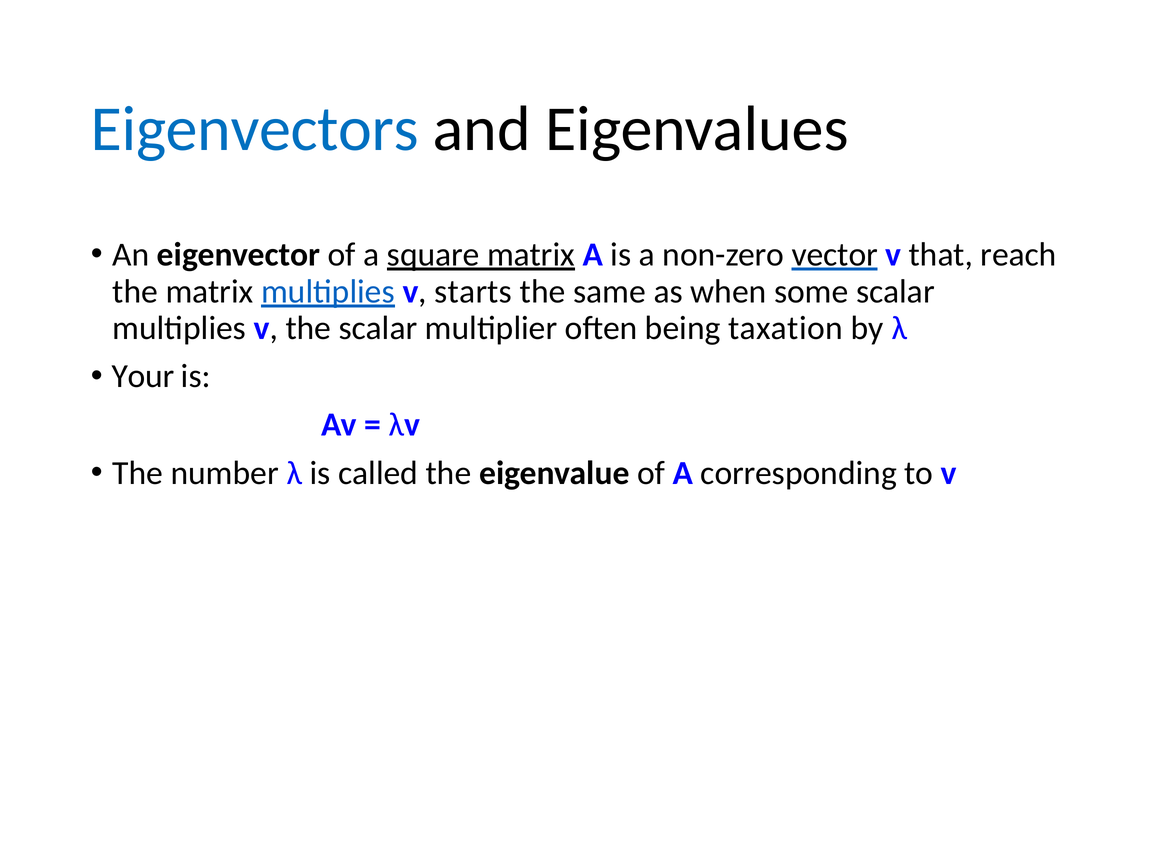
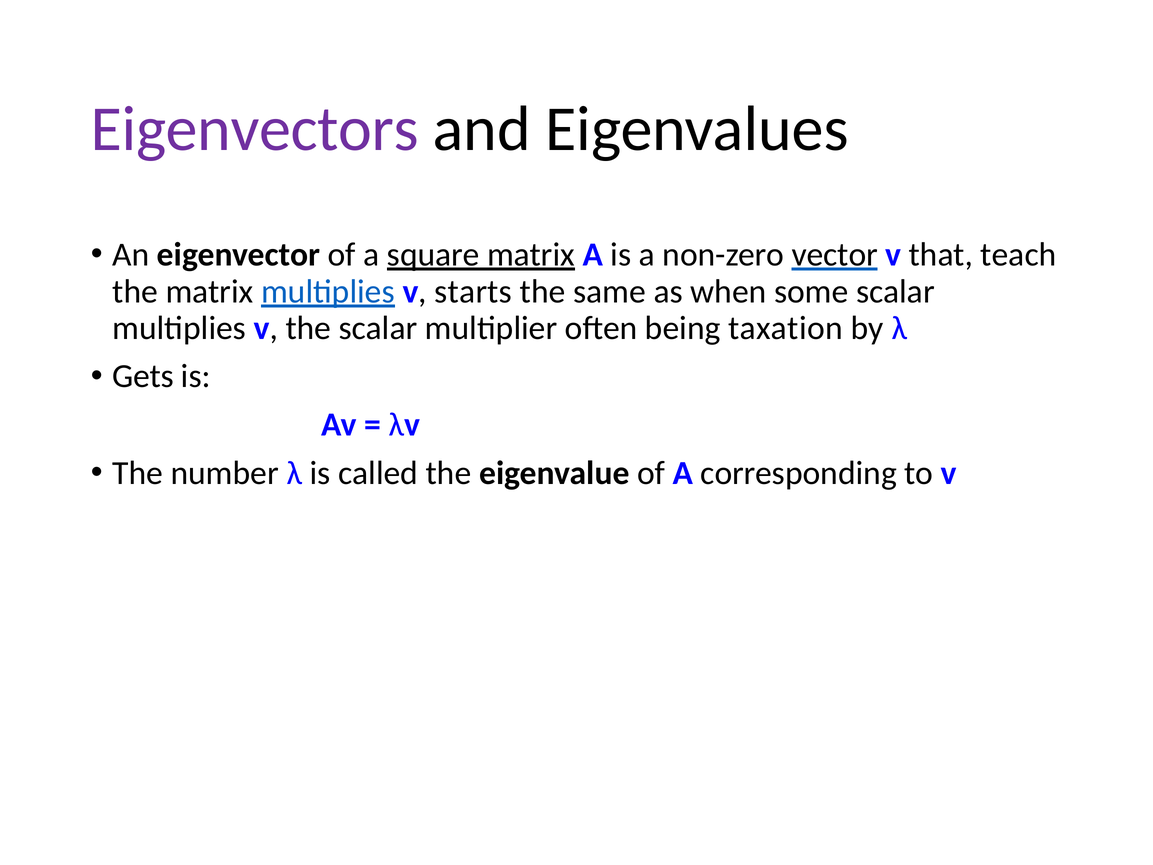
Eigenvectors colour: blue -> purple
reach: reach -> teach
Your: Your -> Gets
